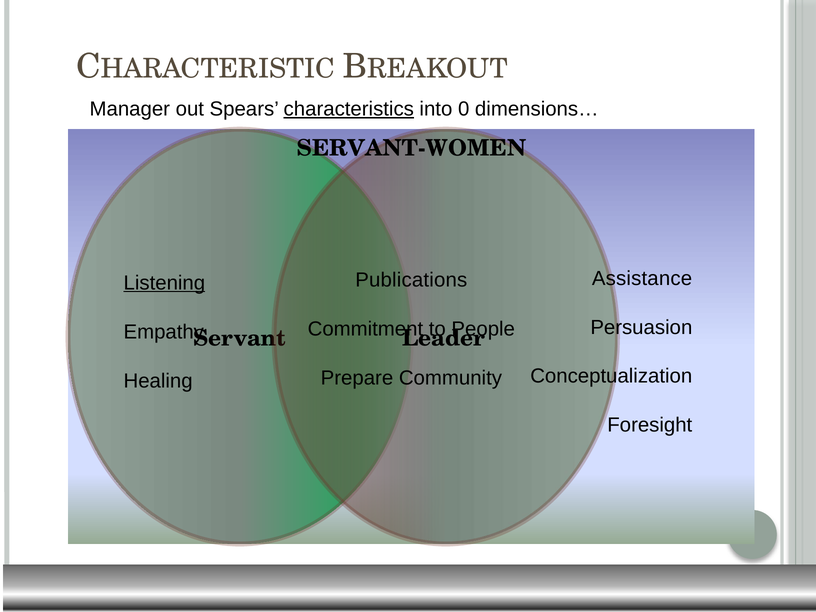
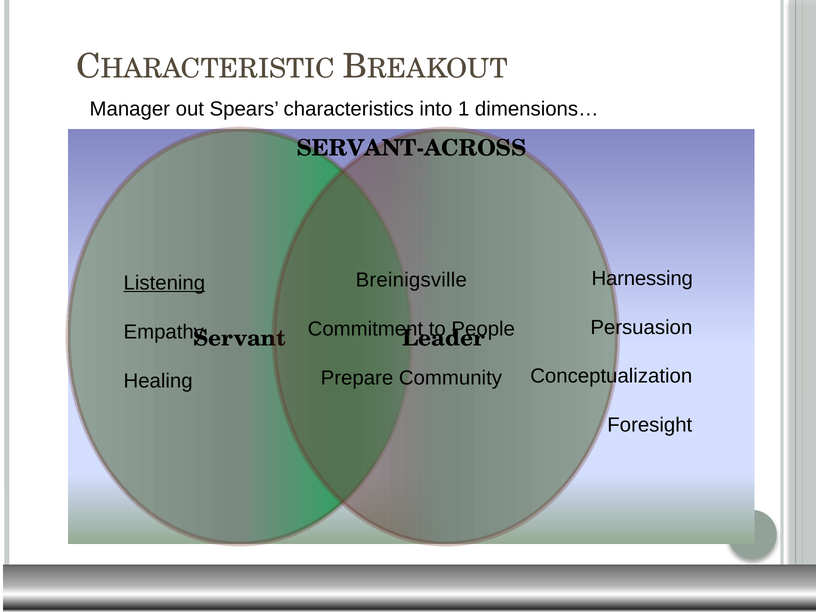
characteristics underline: present -> none
0: 0 -> 1
SERVANT-WOMEN: SERVANT-WOMEN -> SERVANT-ACROSS
Assistance: Assistance -> Harnessing
Publications: Publications -> Breinigsville
